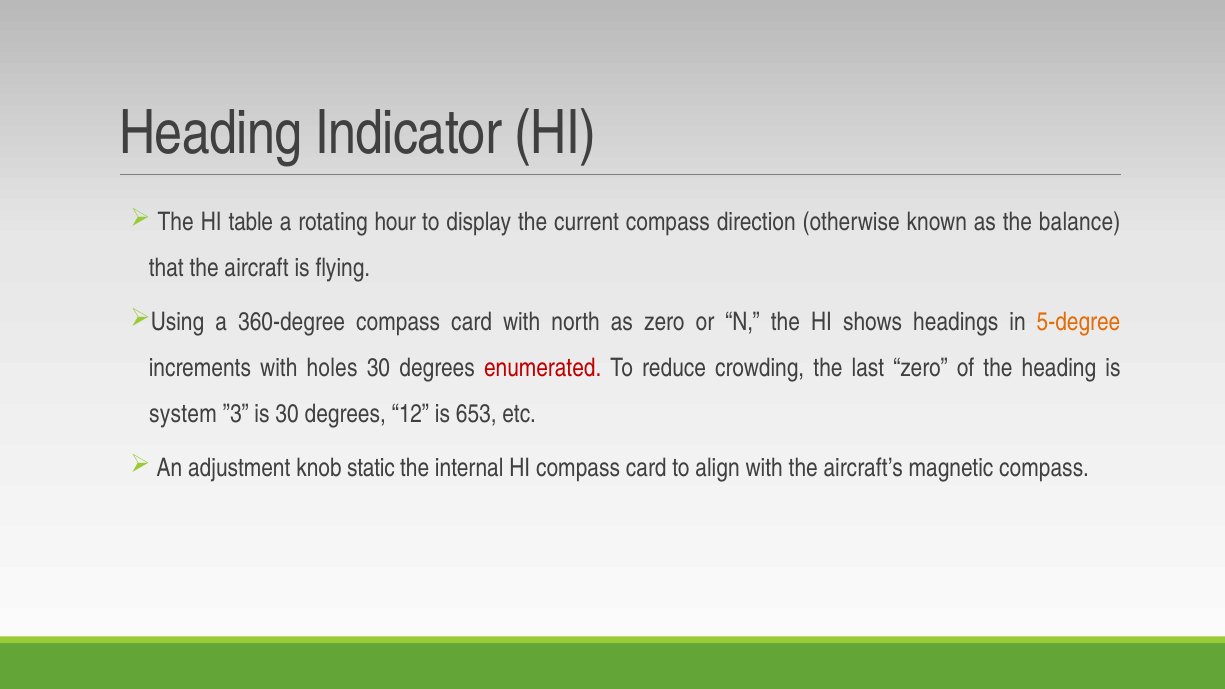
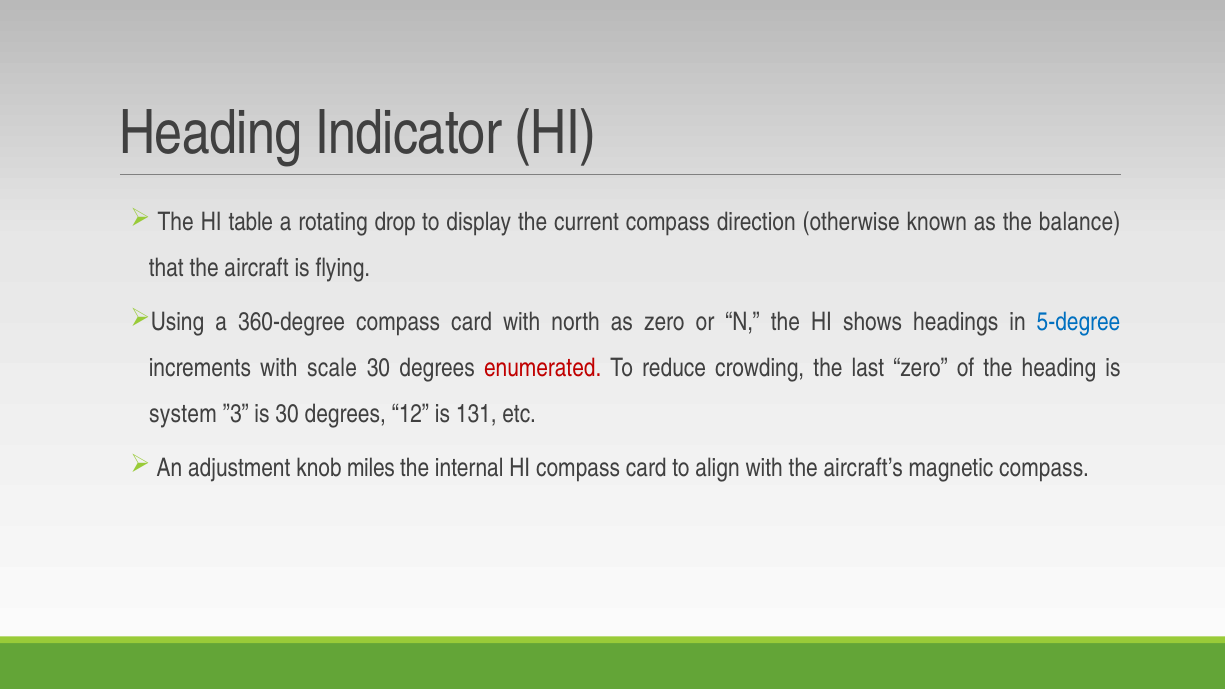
hour: hour -> drop
5-degree colour: orange -> blue
holes: holes -> scale
653: 653 -> 131
static: static -> miles
